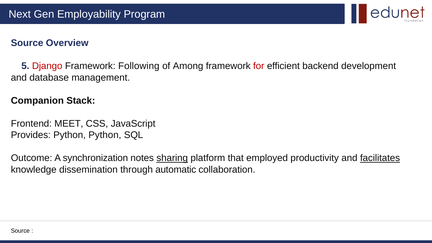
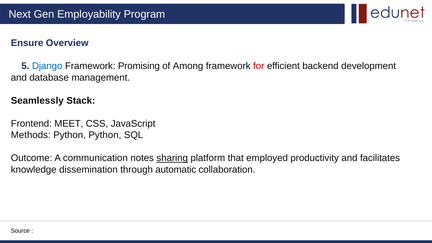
Source at (27, 43): Source -> Ensure
Django colour: red -> blue
Following: Following -> Promising
Companion: Companion -> Seamlessly
Provides: Provides -> Methods
synchronization: synchronization -> communication
facilitates underline: present -> none
